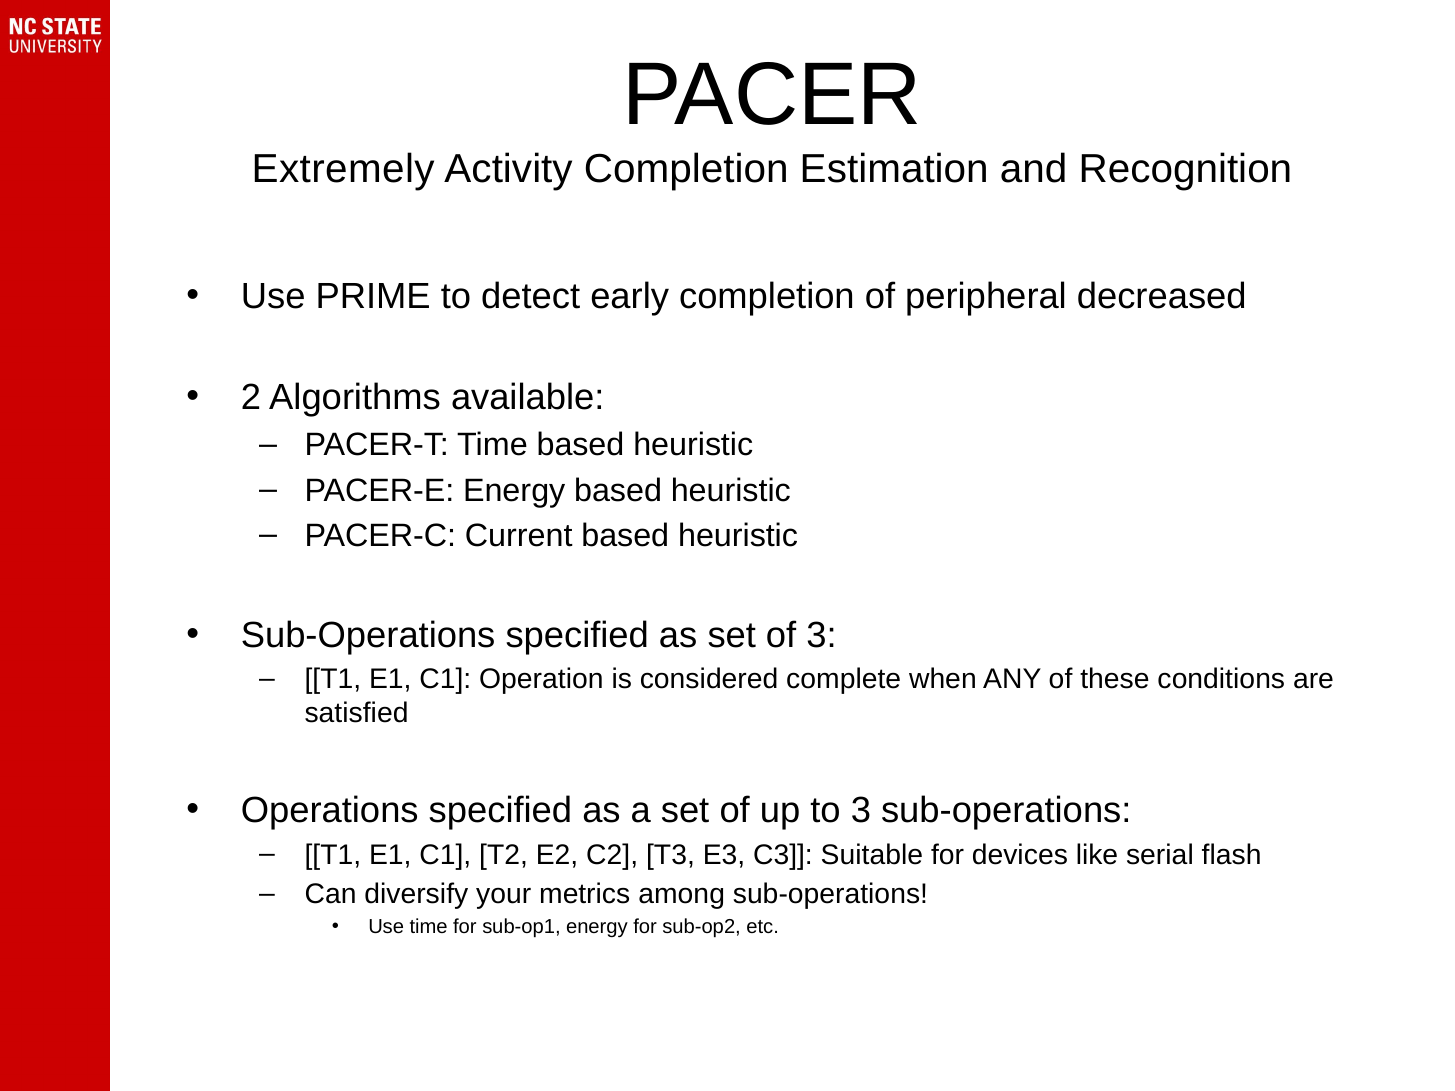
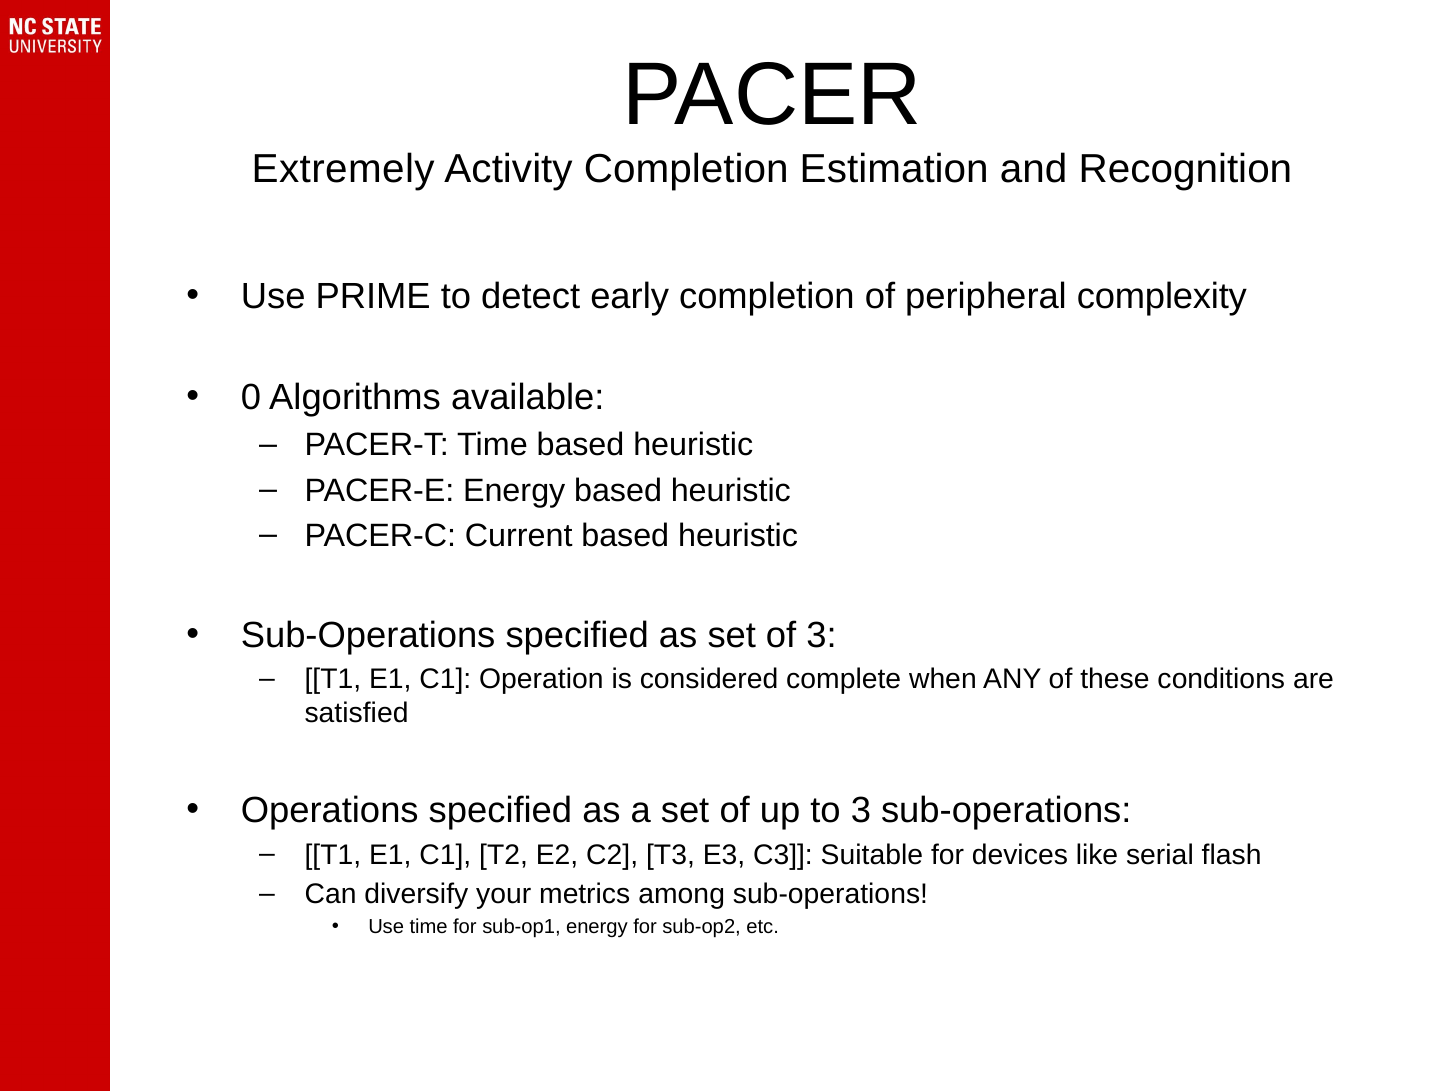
decreased: decreased -> complexity
2: 2 -> 0
